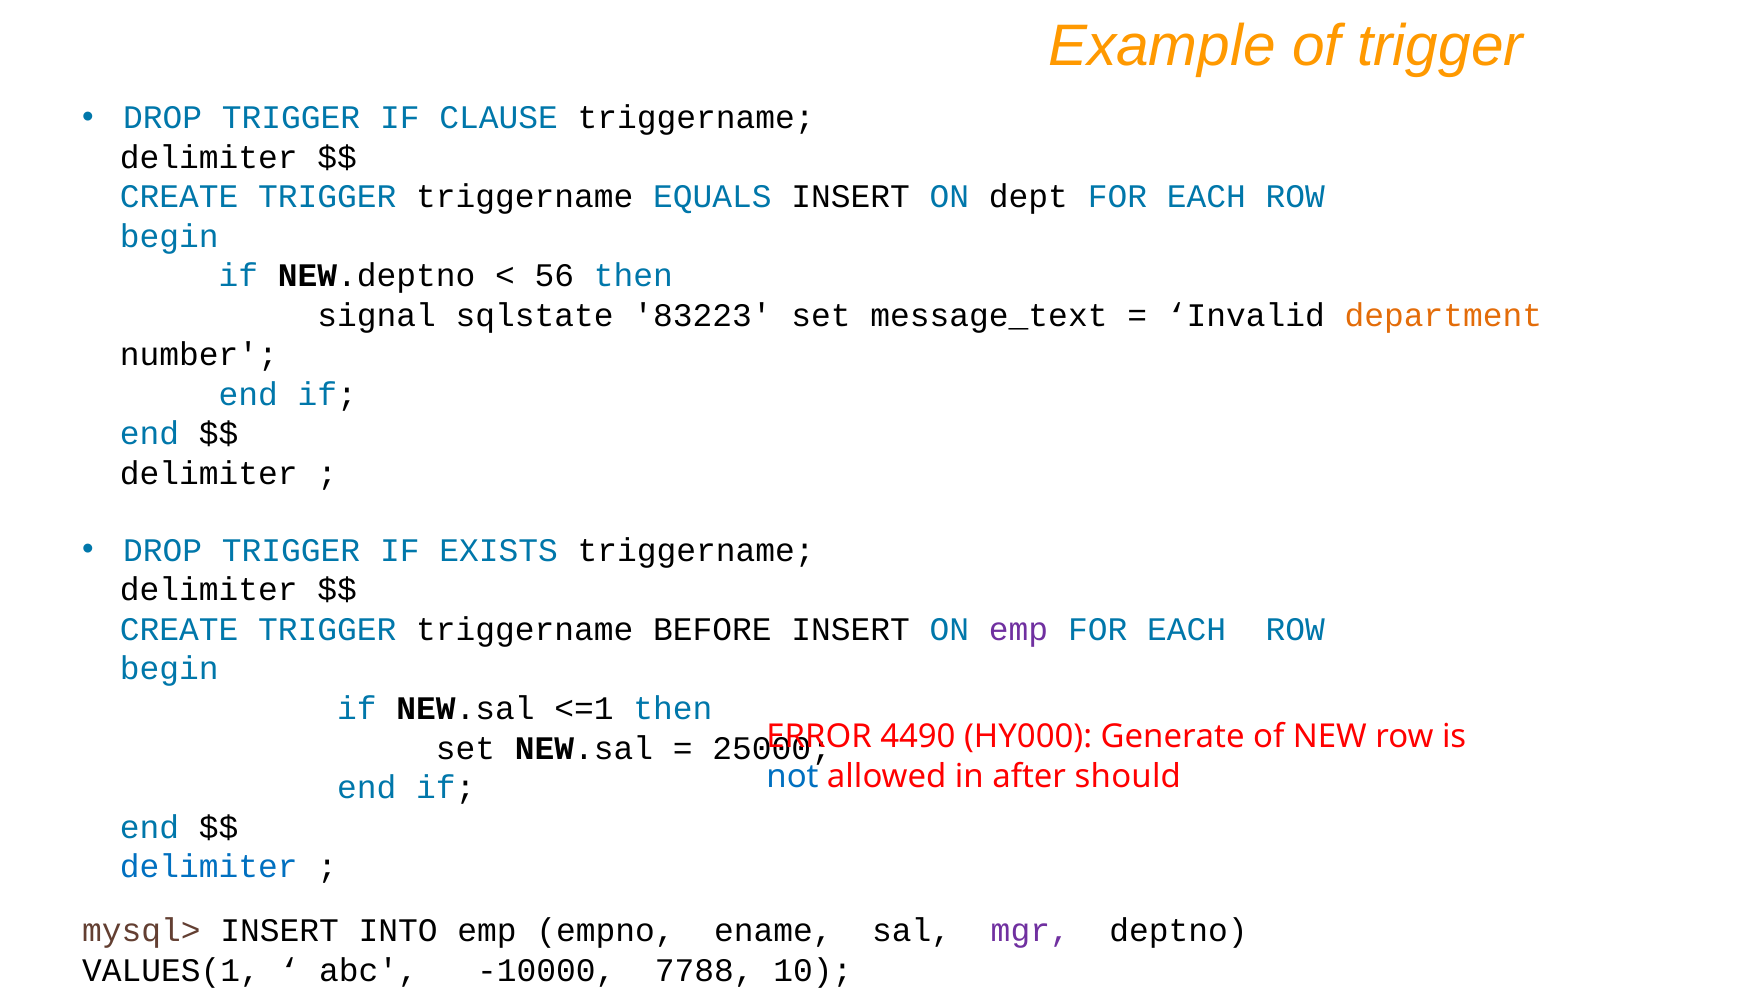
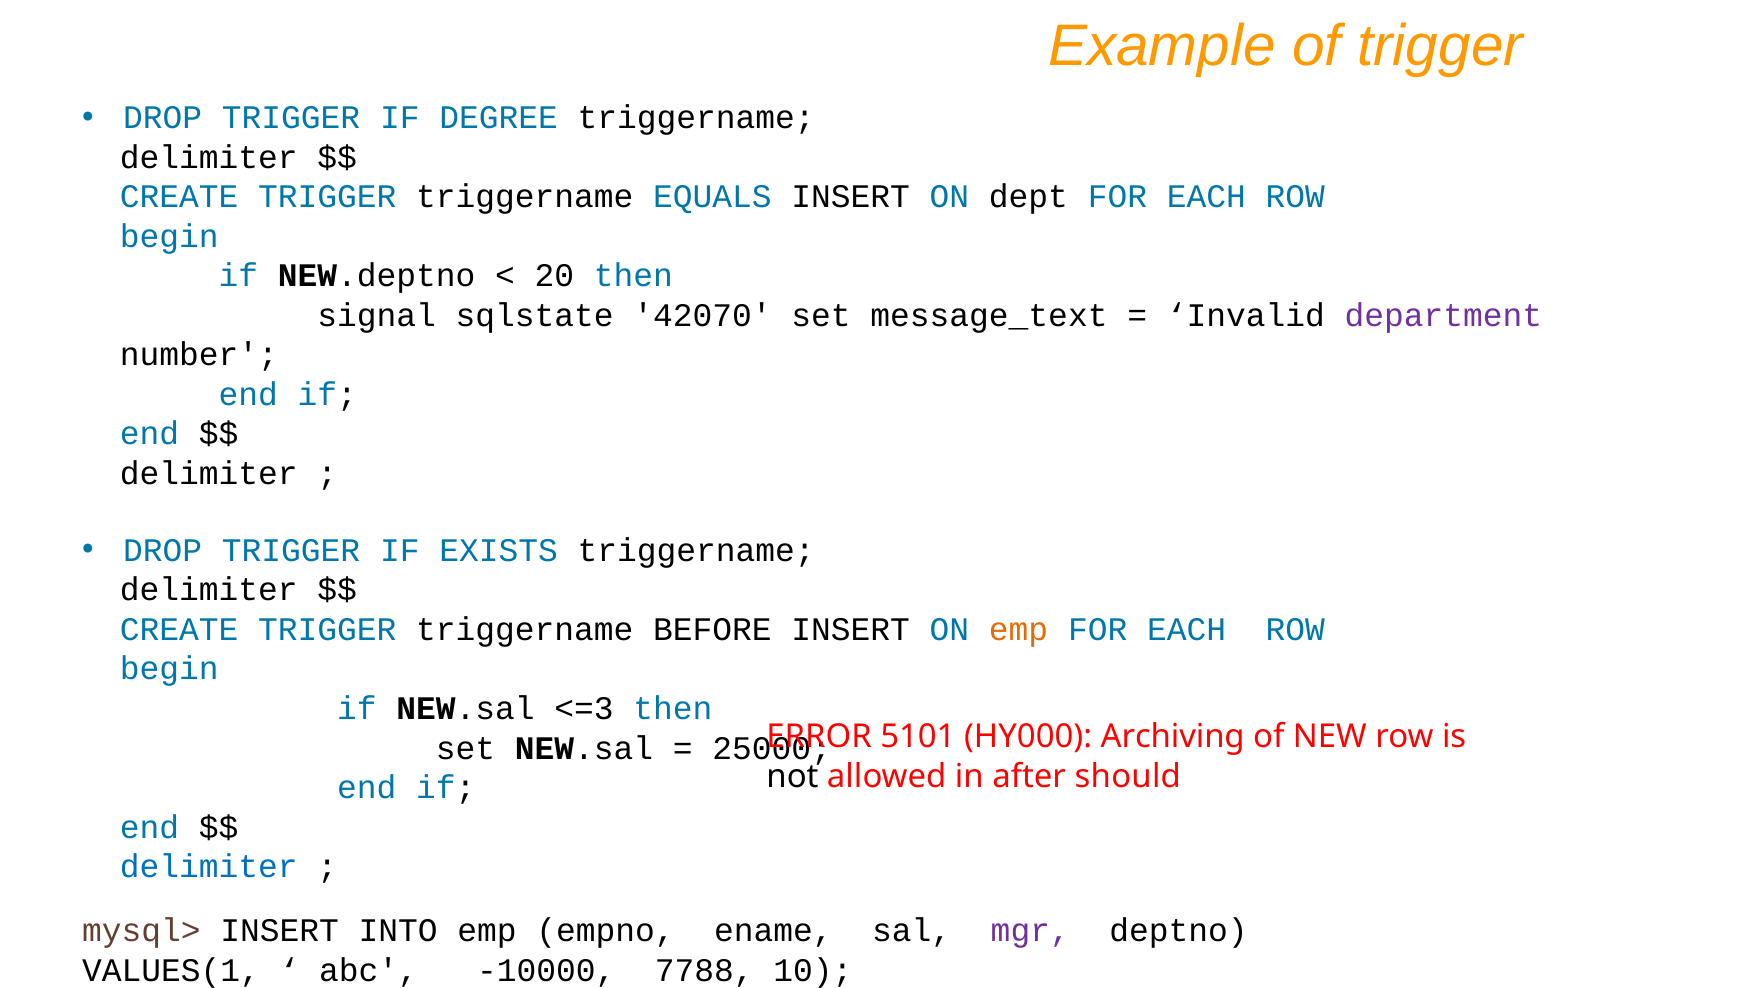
CLAUSE: CLAUSE -> DEGREE
56: 56 -> 20
83223: 83223 -> 42070
department colour: orange -> purple
emp at (1019, 629) colour: purple -> orange
<=1: <=1 -> <=3
4490: 4490 -> 5101
Generate: Generate -> Archiving
not colour: blue -> black
